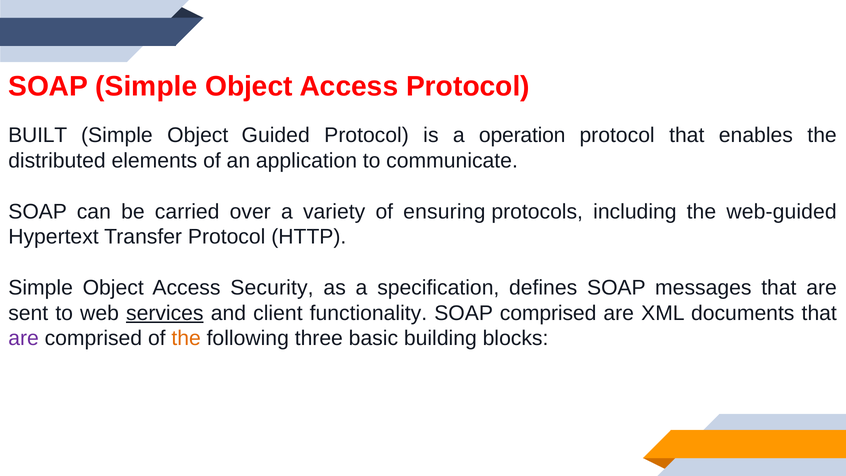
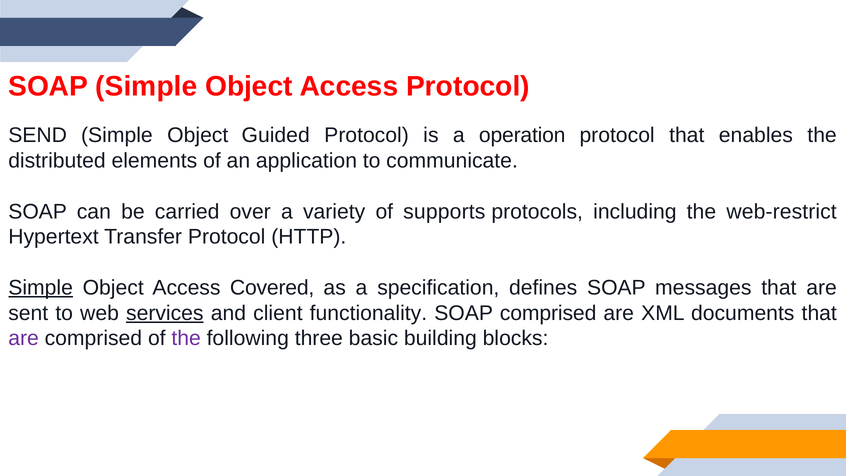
BUILT: BUILT -> SEND
ensuring: ensuring -> supports
web-guided: web-guided -> web-restrict
Simple at (41, 288) underline: none -> present
Security: Security -> Covered
the at (186, 338) colour: orange -> purple
